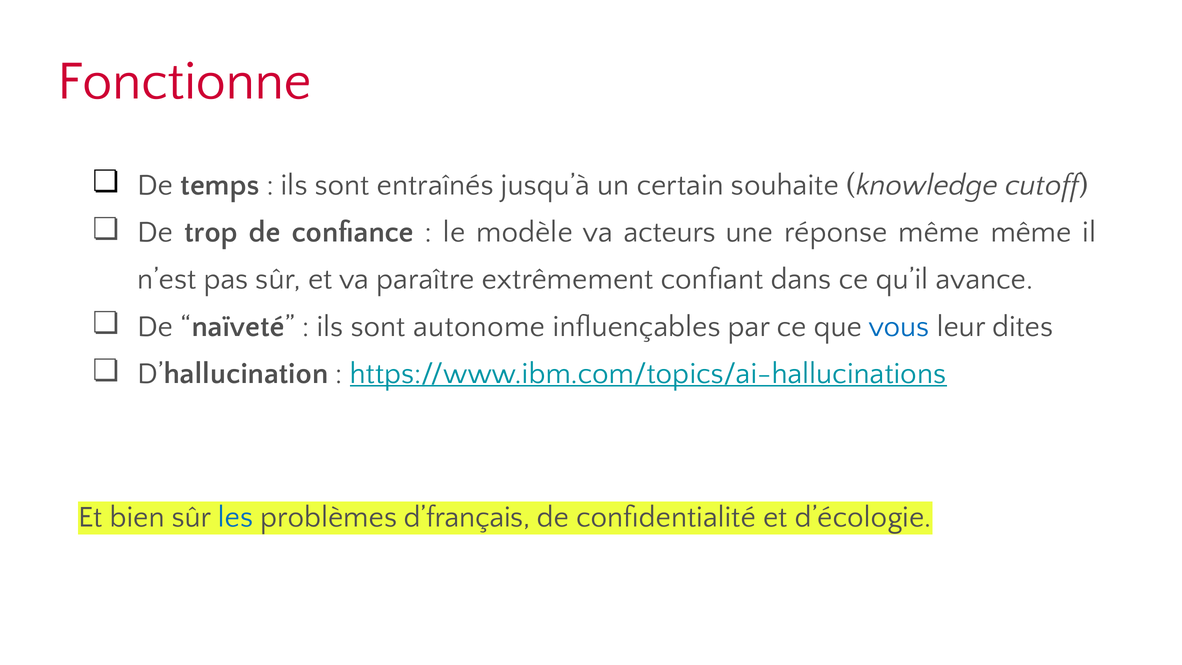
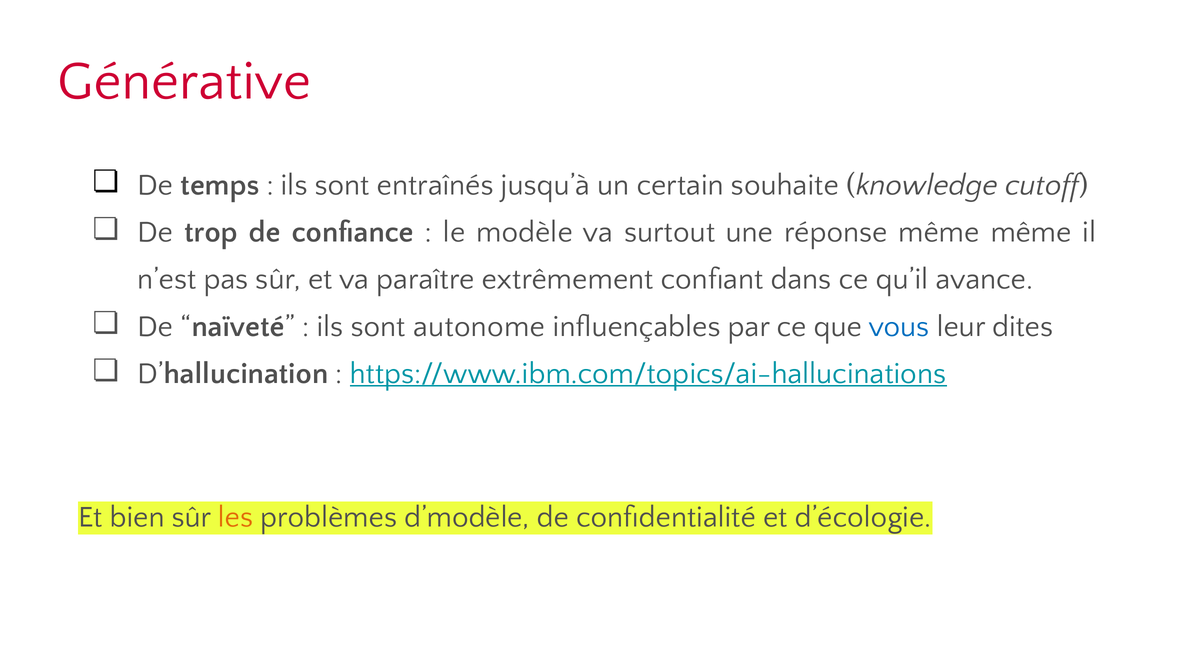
Fonctionne: Fonctionne -> Générative
acteurs: acteurs -> surtout
les colour: blue -> orange
d’français: d’français -> d’modèle
